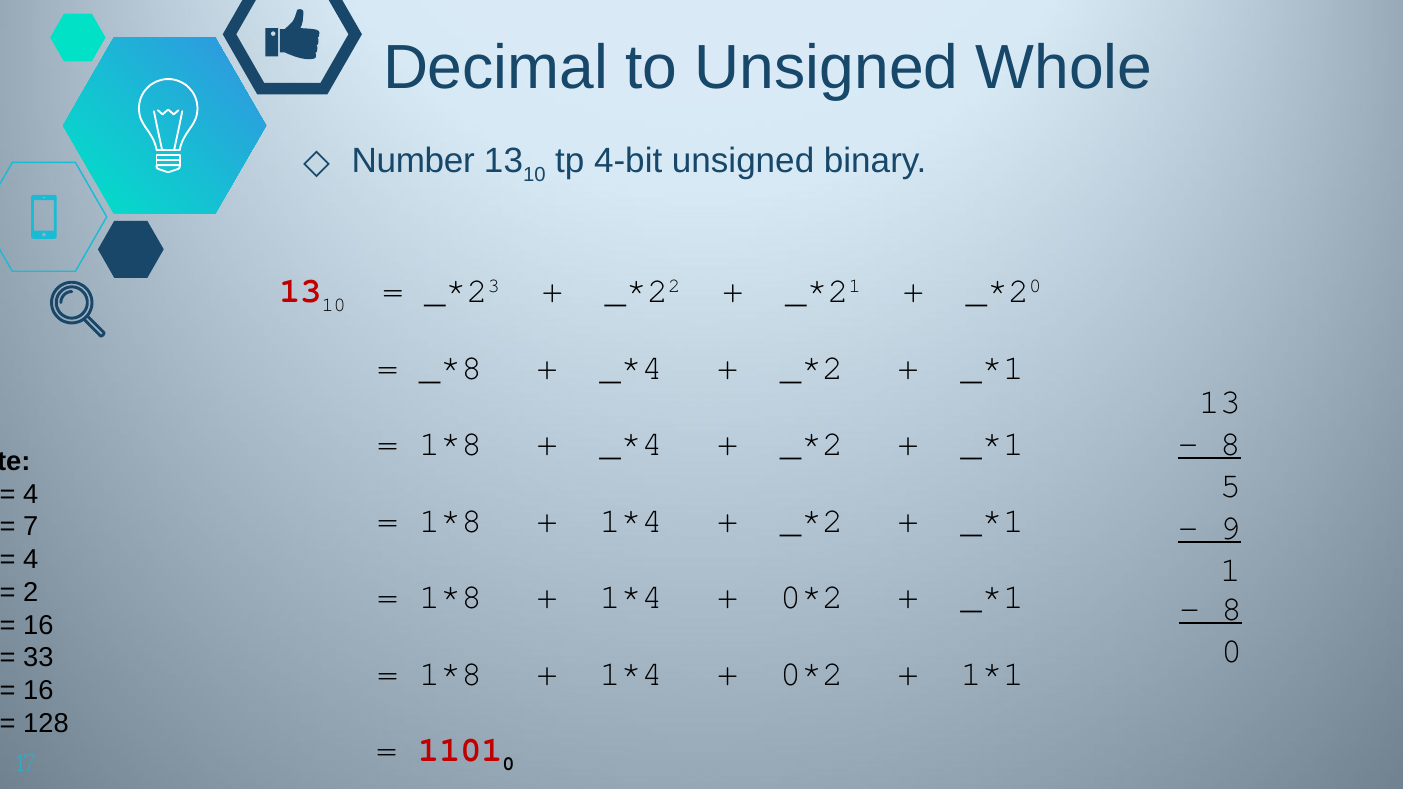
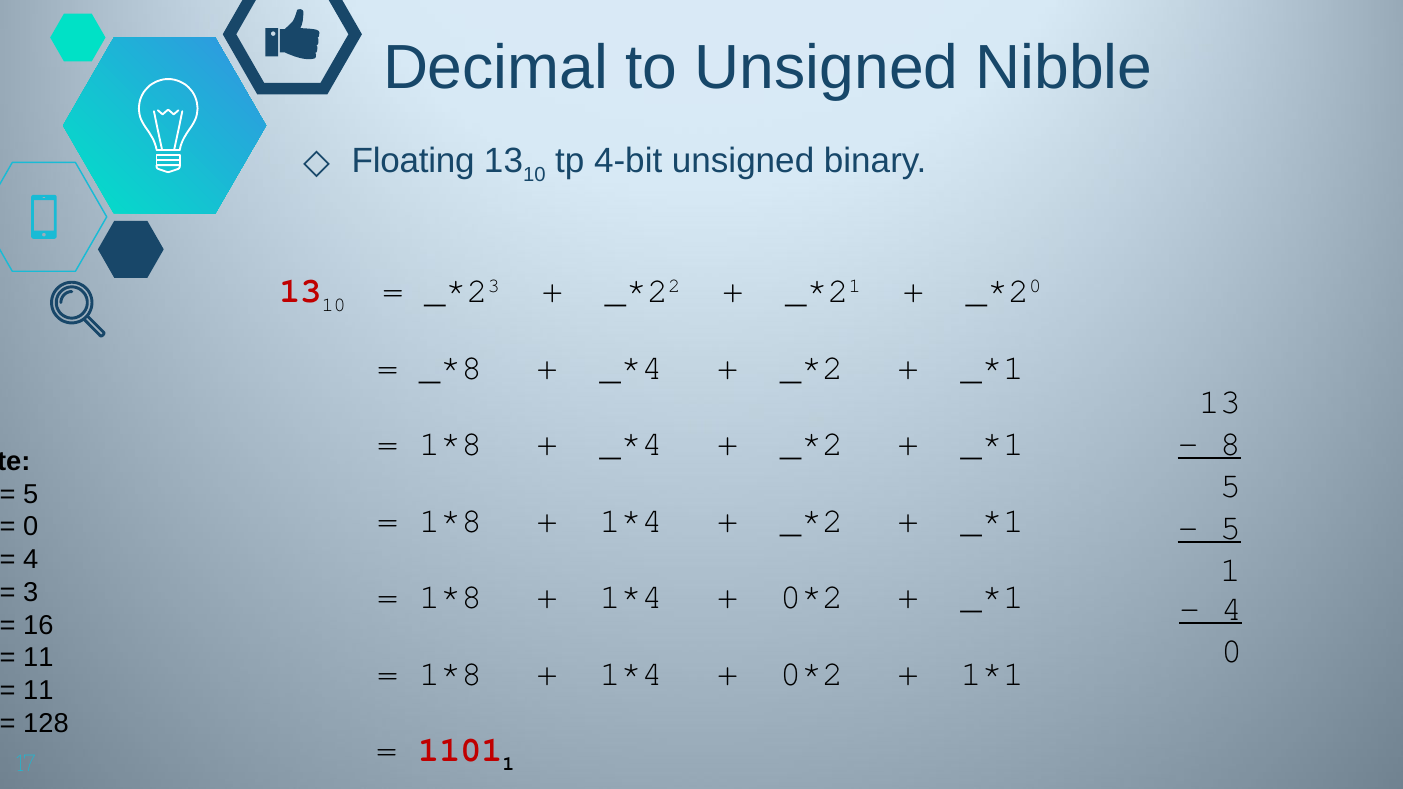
Whole: Whole -> Nibble
Number: Number -> Floating
4 at (31, 494): 4 -> 5
9 at (1230, 528): 9 -> 5
7 at (31, 527): 7 -> 0
2: 2 -> 3
8 at (1232, 609): 8 -> 4
33 at (38, 658): 33 -> 11
16 at (38, 691): 16 -> 11
0 at (509, 764): 0 -> 1
